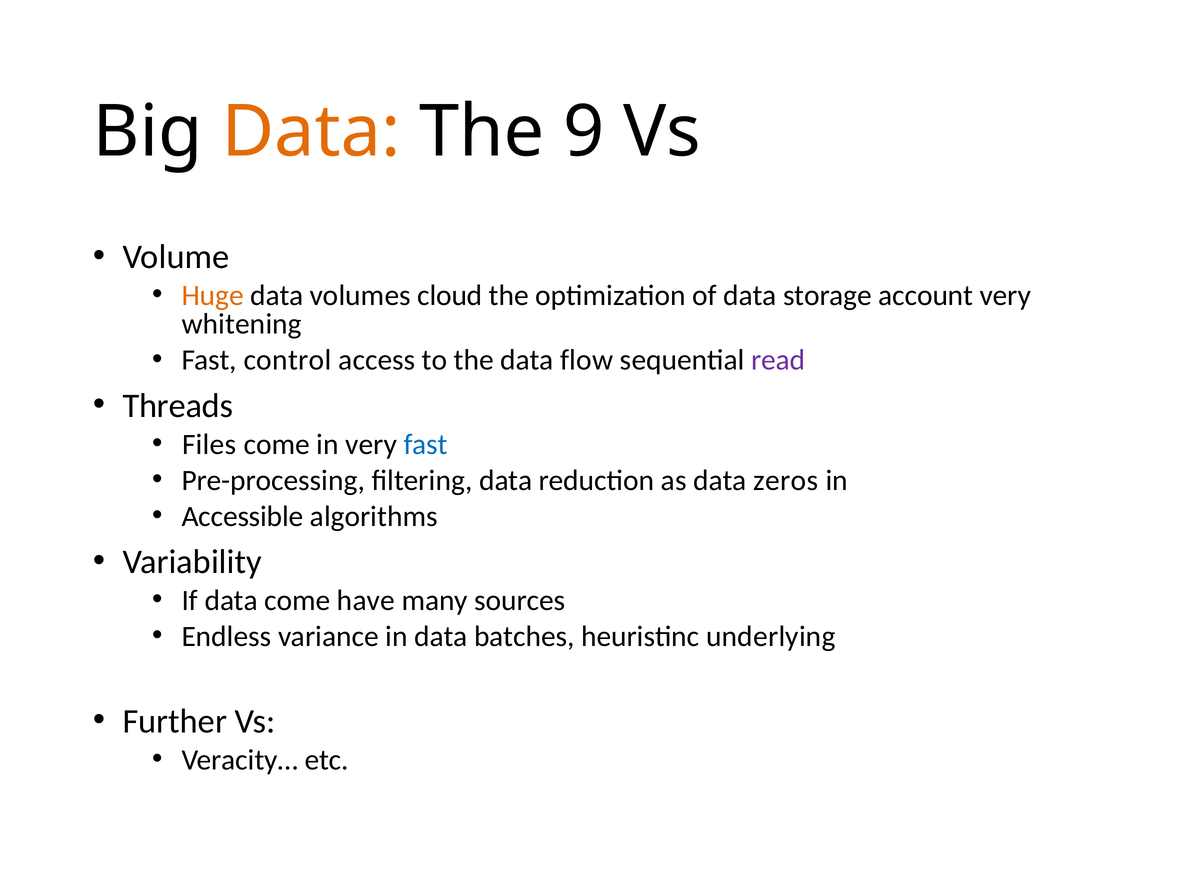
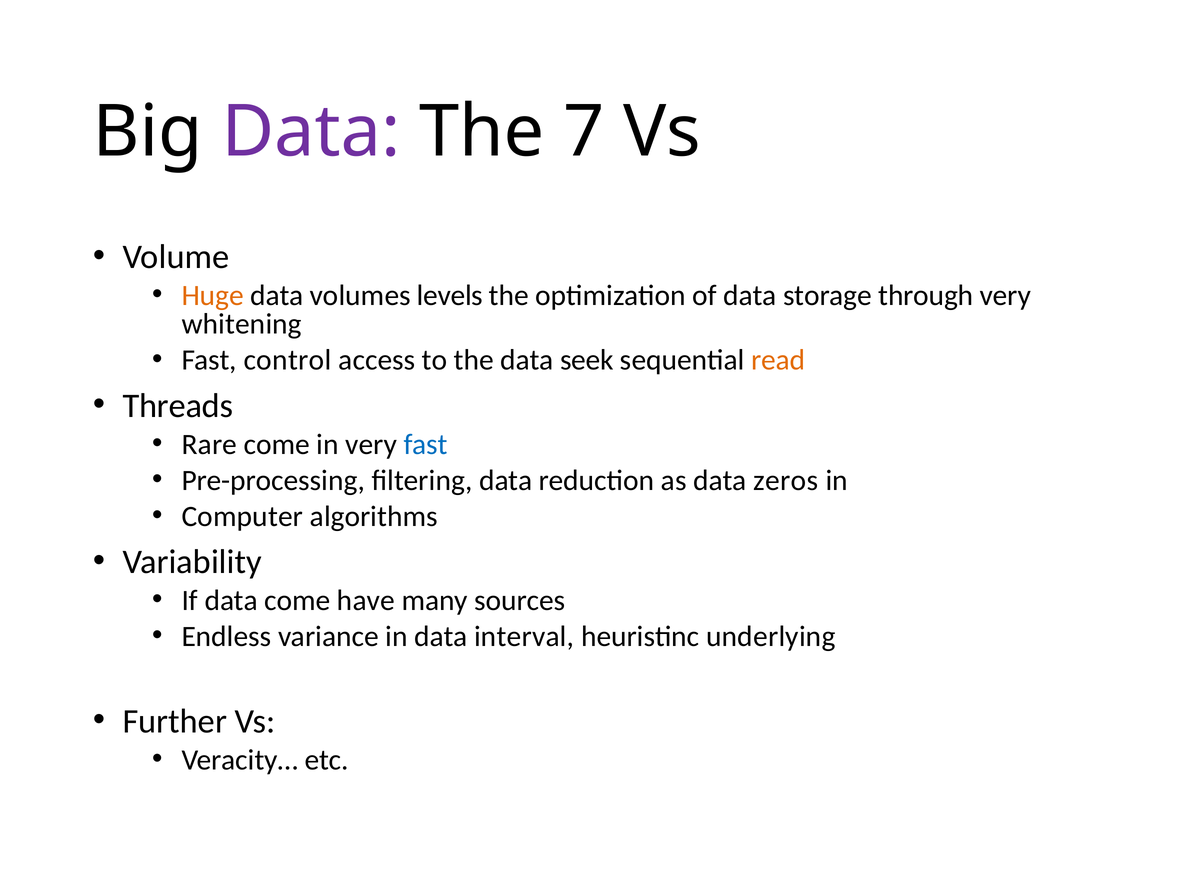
Data at (311, 132) colour: orange -> purple
9: 9 -> 7
cloud: cloud -> levels
account: account -> through
flow: flow -> seek
read colour: purple -> orange
Files: Files -> Rare
Accessible: Accessible -> Computer
batches: batches -> interval
